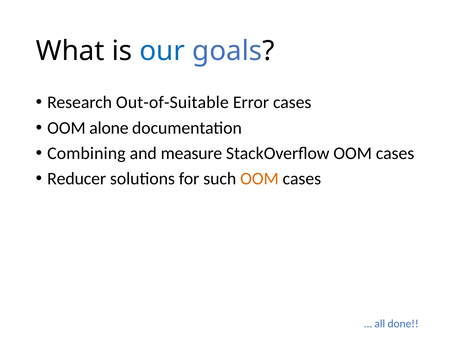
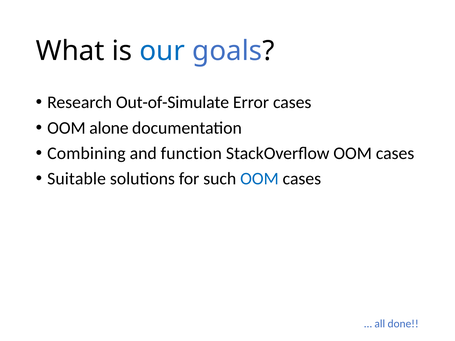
Out-of-Suitable: Out-of-Suitable -> Out-of-Simulate
measure: measure -> function
Reducer: Reducer -> Suitable
OOM at (259, 179) colour: orange -> blue
